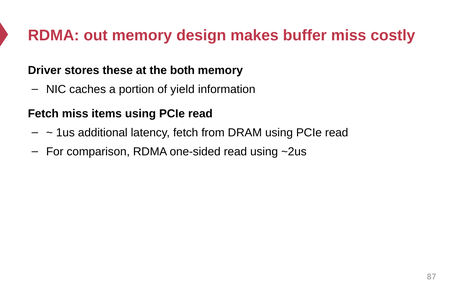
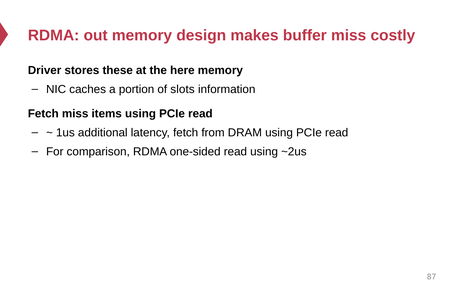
both: both -> here
yield: yield -> slots
